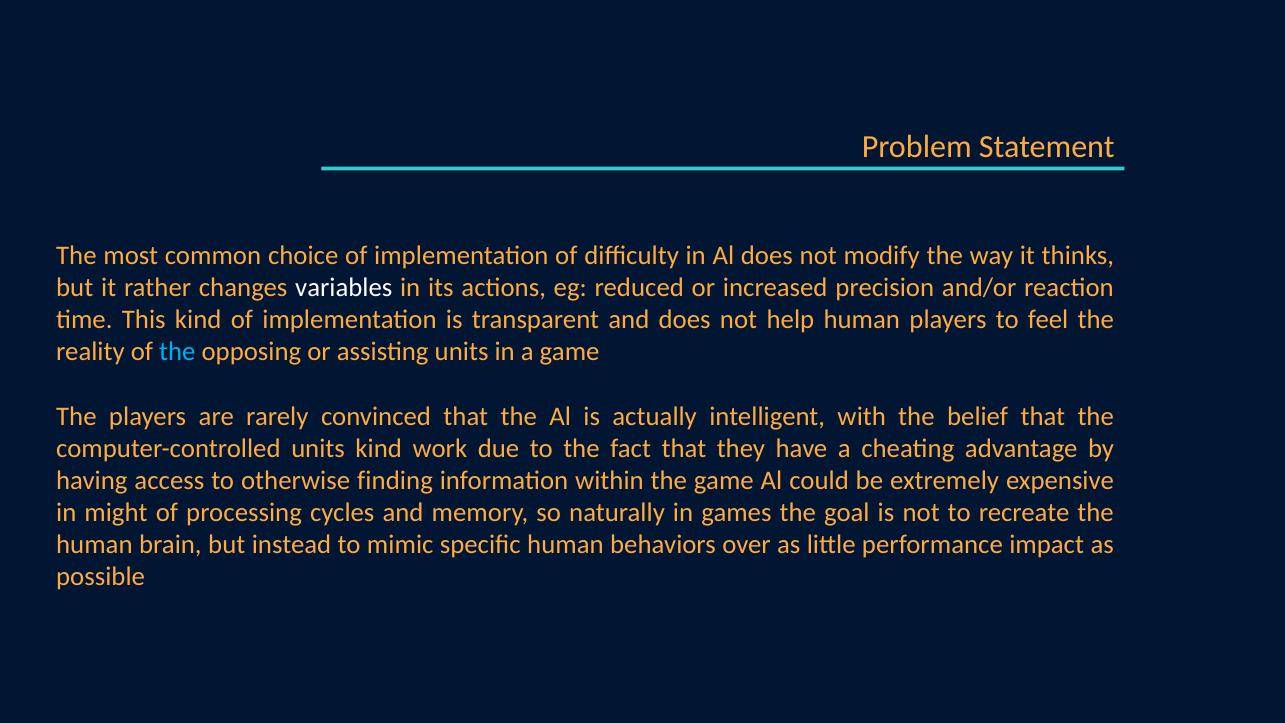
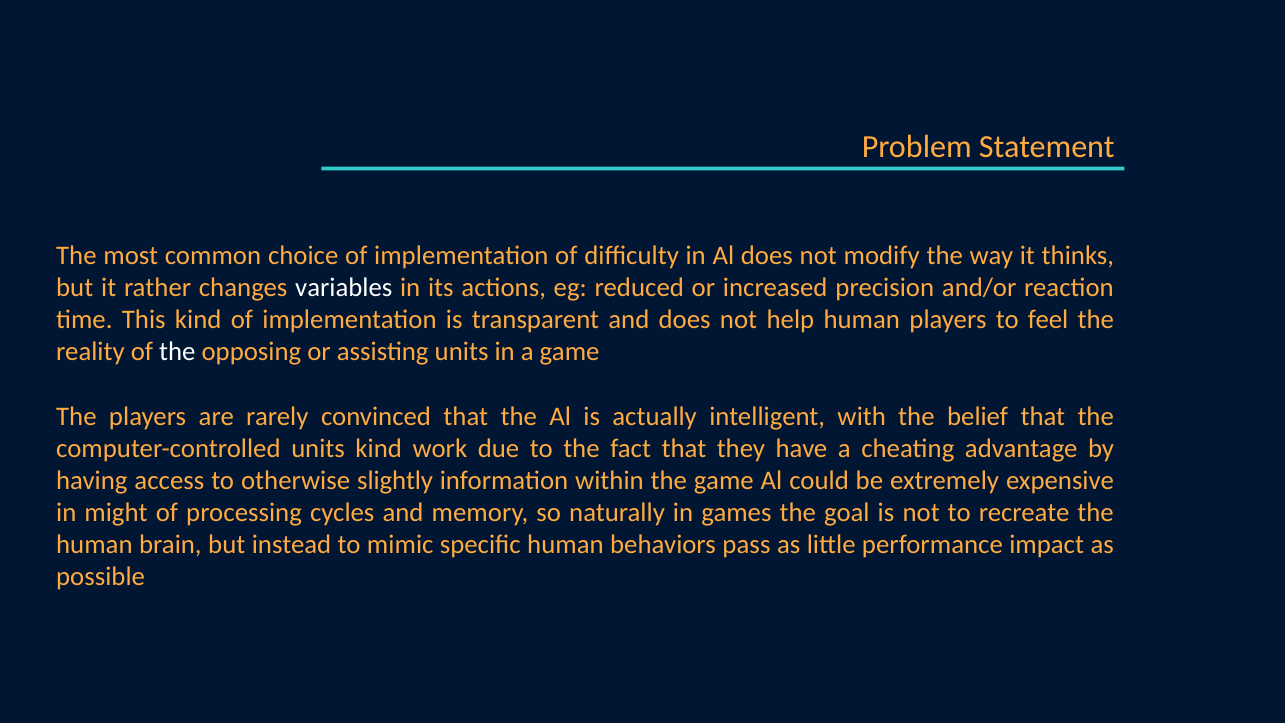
the at (177, 352) colour: light blue -> white
finding: finding -> slightly
over: over -> pass
